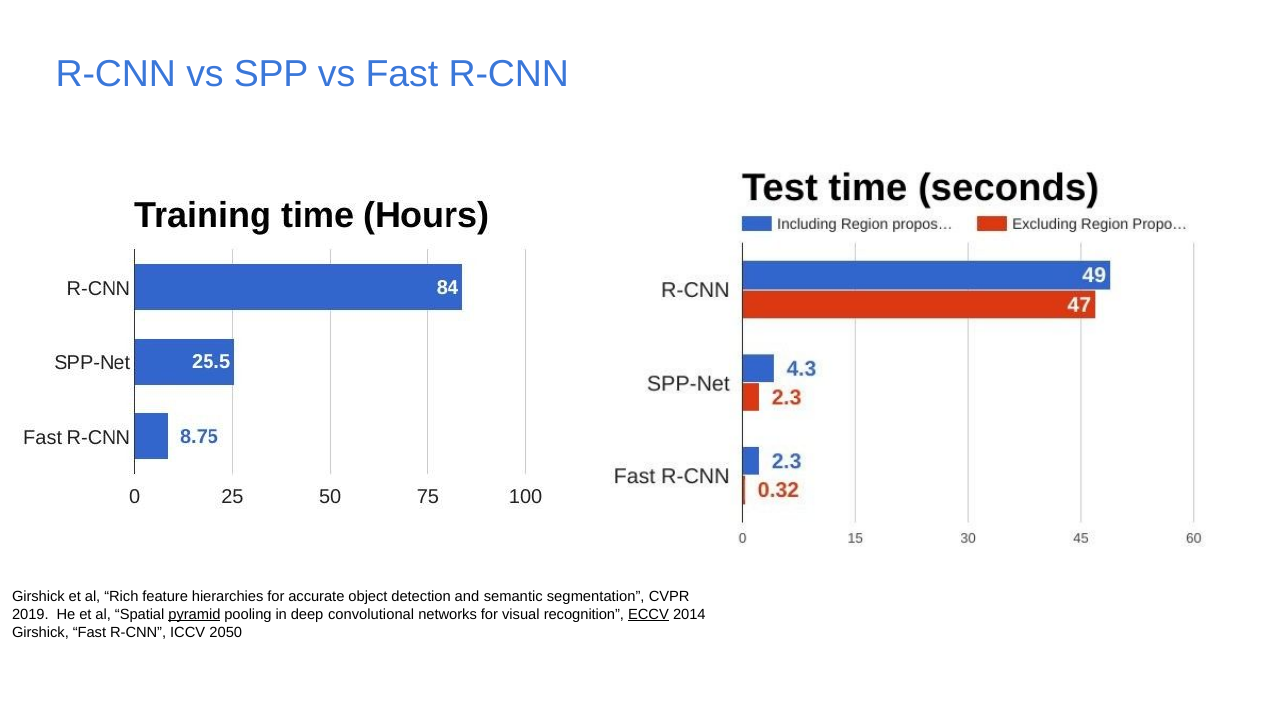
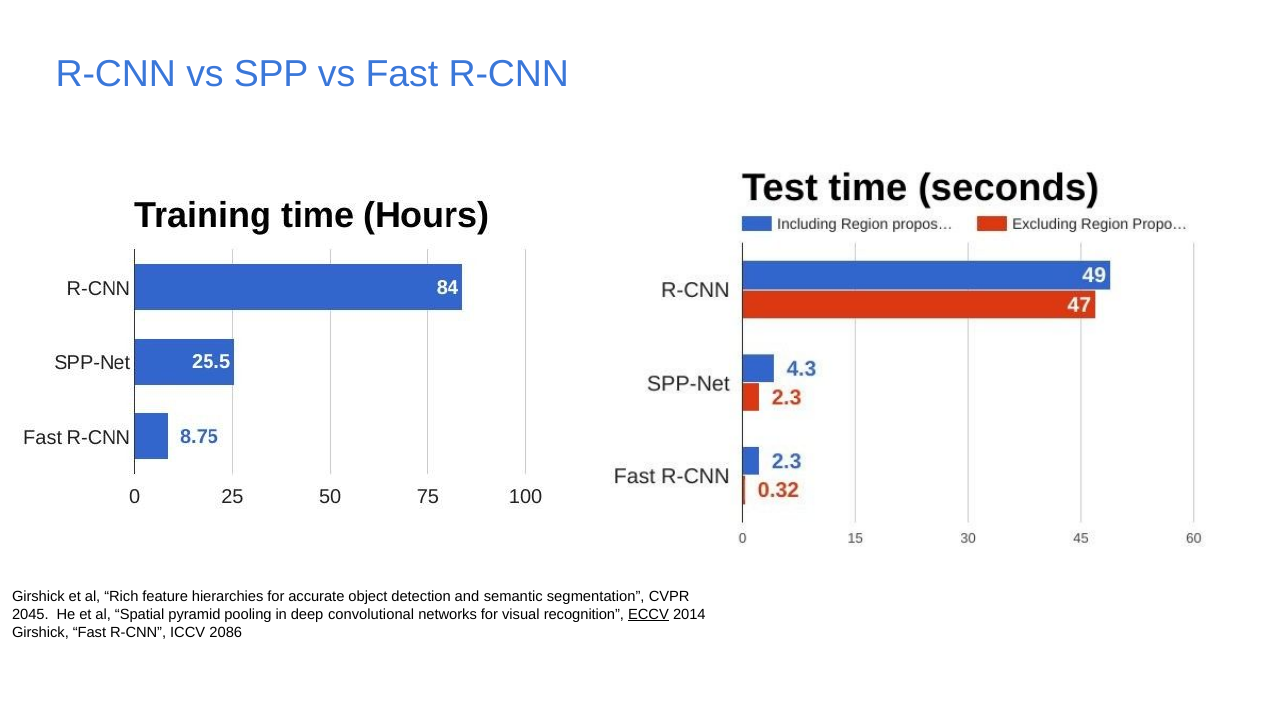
2019: 2019 -> 2045
pyramid underline: present -> none
2050: 2050 -> 2086
